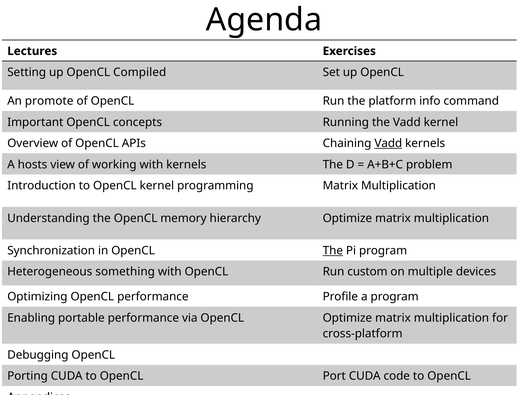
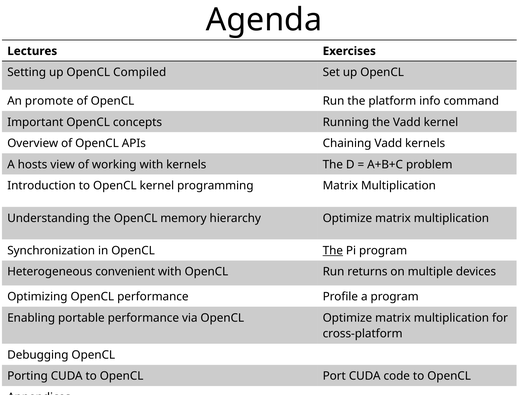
Vadd at (388, 143) underline: present -> none
something: something -> convenient
custom: custom -> returns
